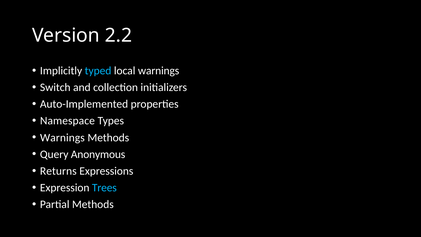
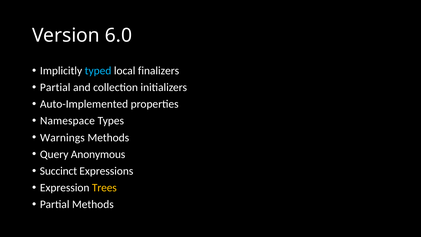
2.2: 2.2 -> 6.0
local warnings: warnings -> finalizers
Switch at (55, 87): Switch -> Partial
Returns: Returns -> Succinct
Trees colour: light blue -> yellow
